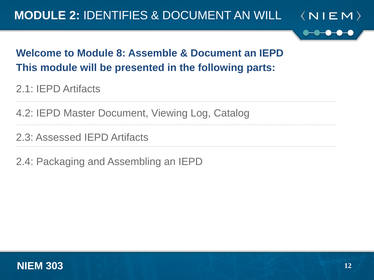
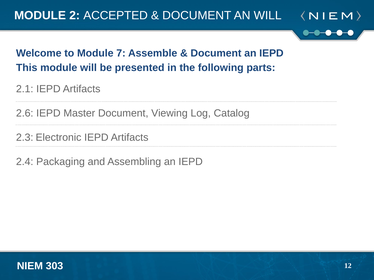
IDENTIFIES: IDENTIFIES -> ACCEPTED
8: 8 -> 7
4.2: 4.2 -> 2.6
Assessed: Assessed -> Electronic
